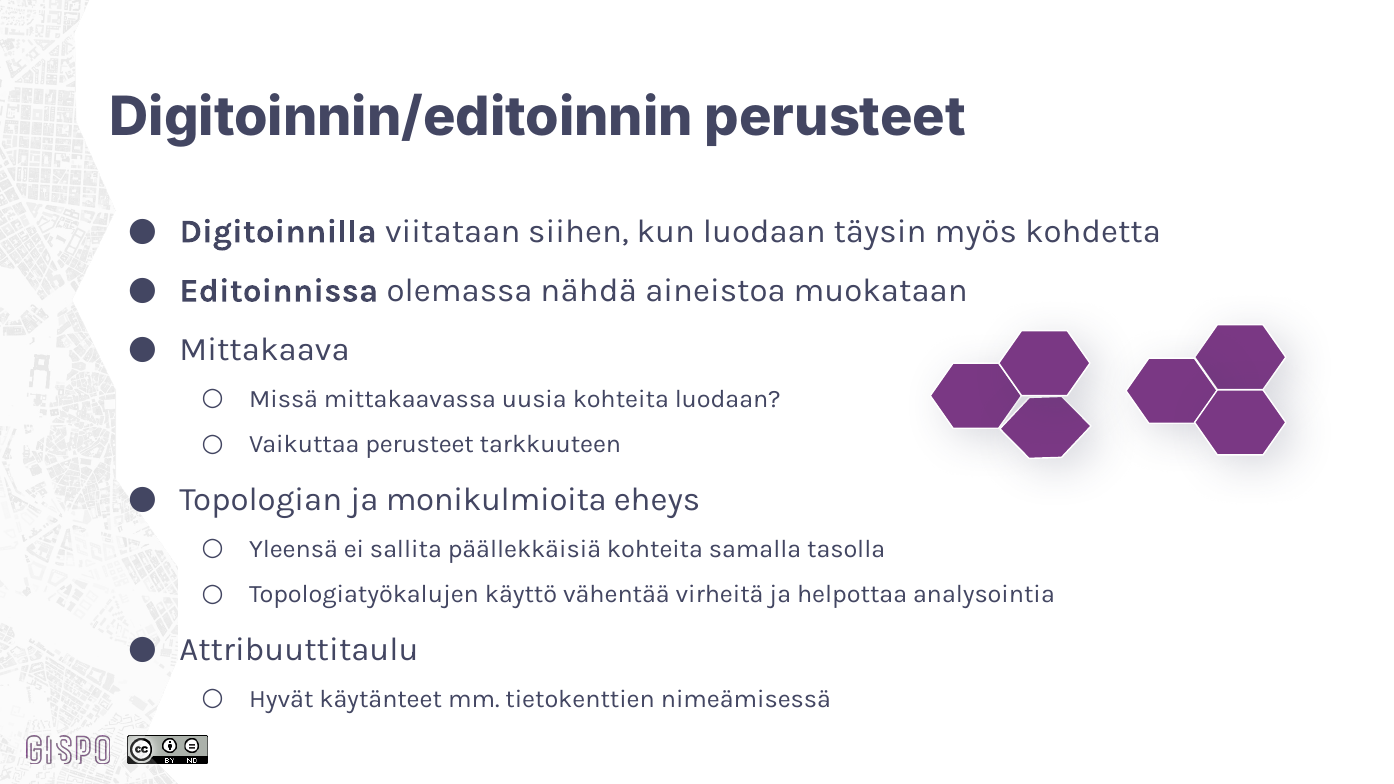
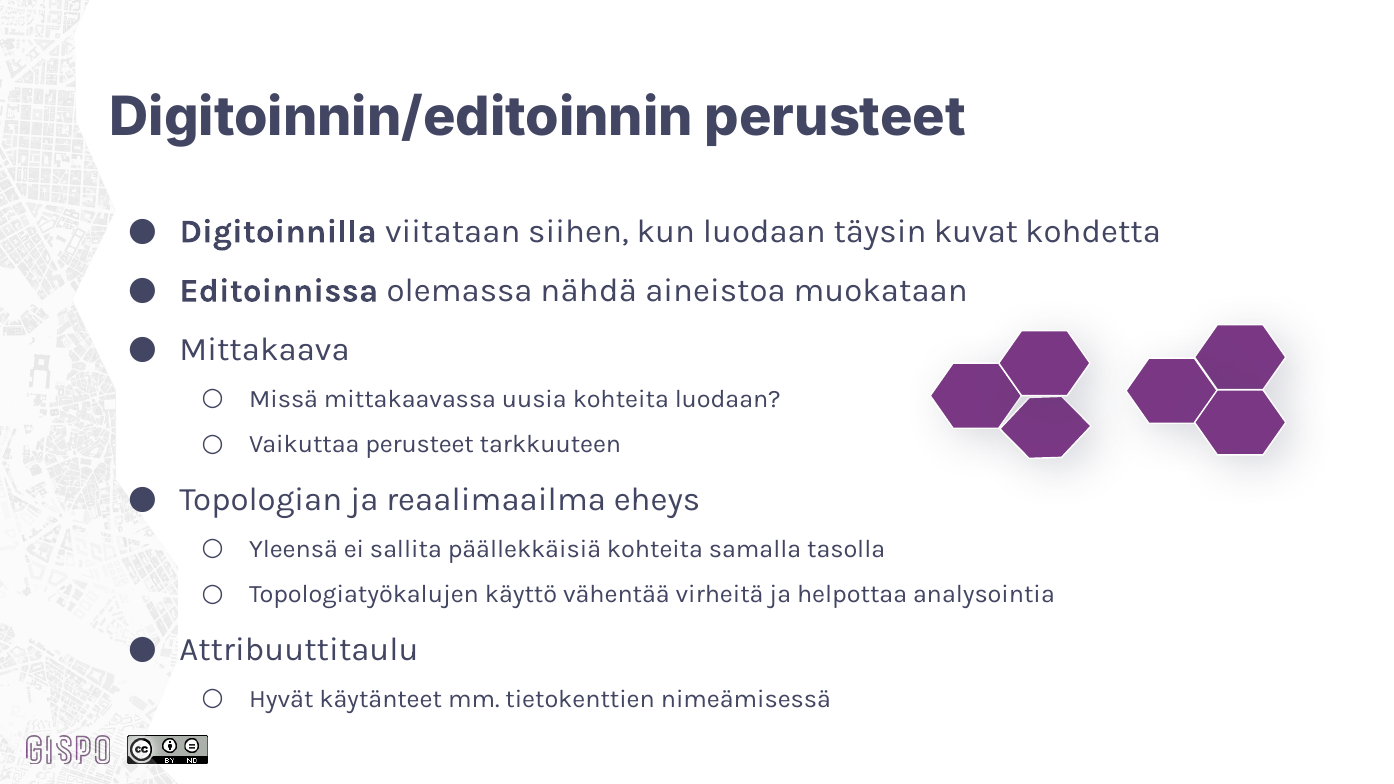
myös: myös -> kuvat
monikulmioita: monikulmioita -> reaalimaailma
